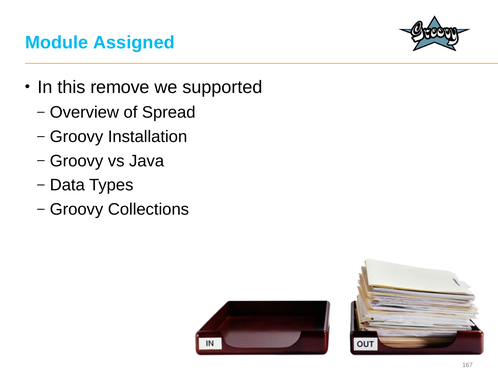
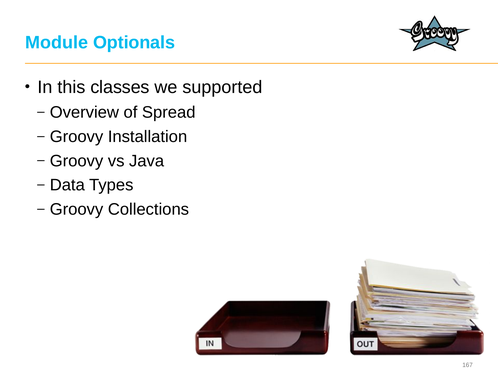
Assigned: Assigned -> Optionals
remove: remove -> classes
